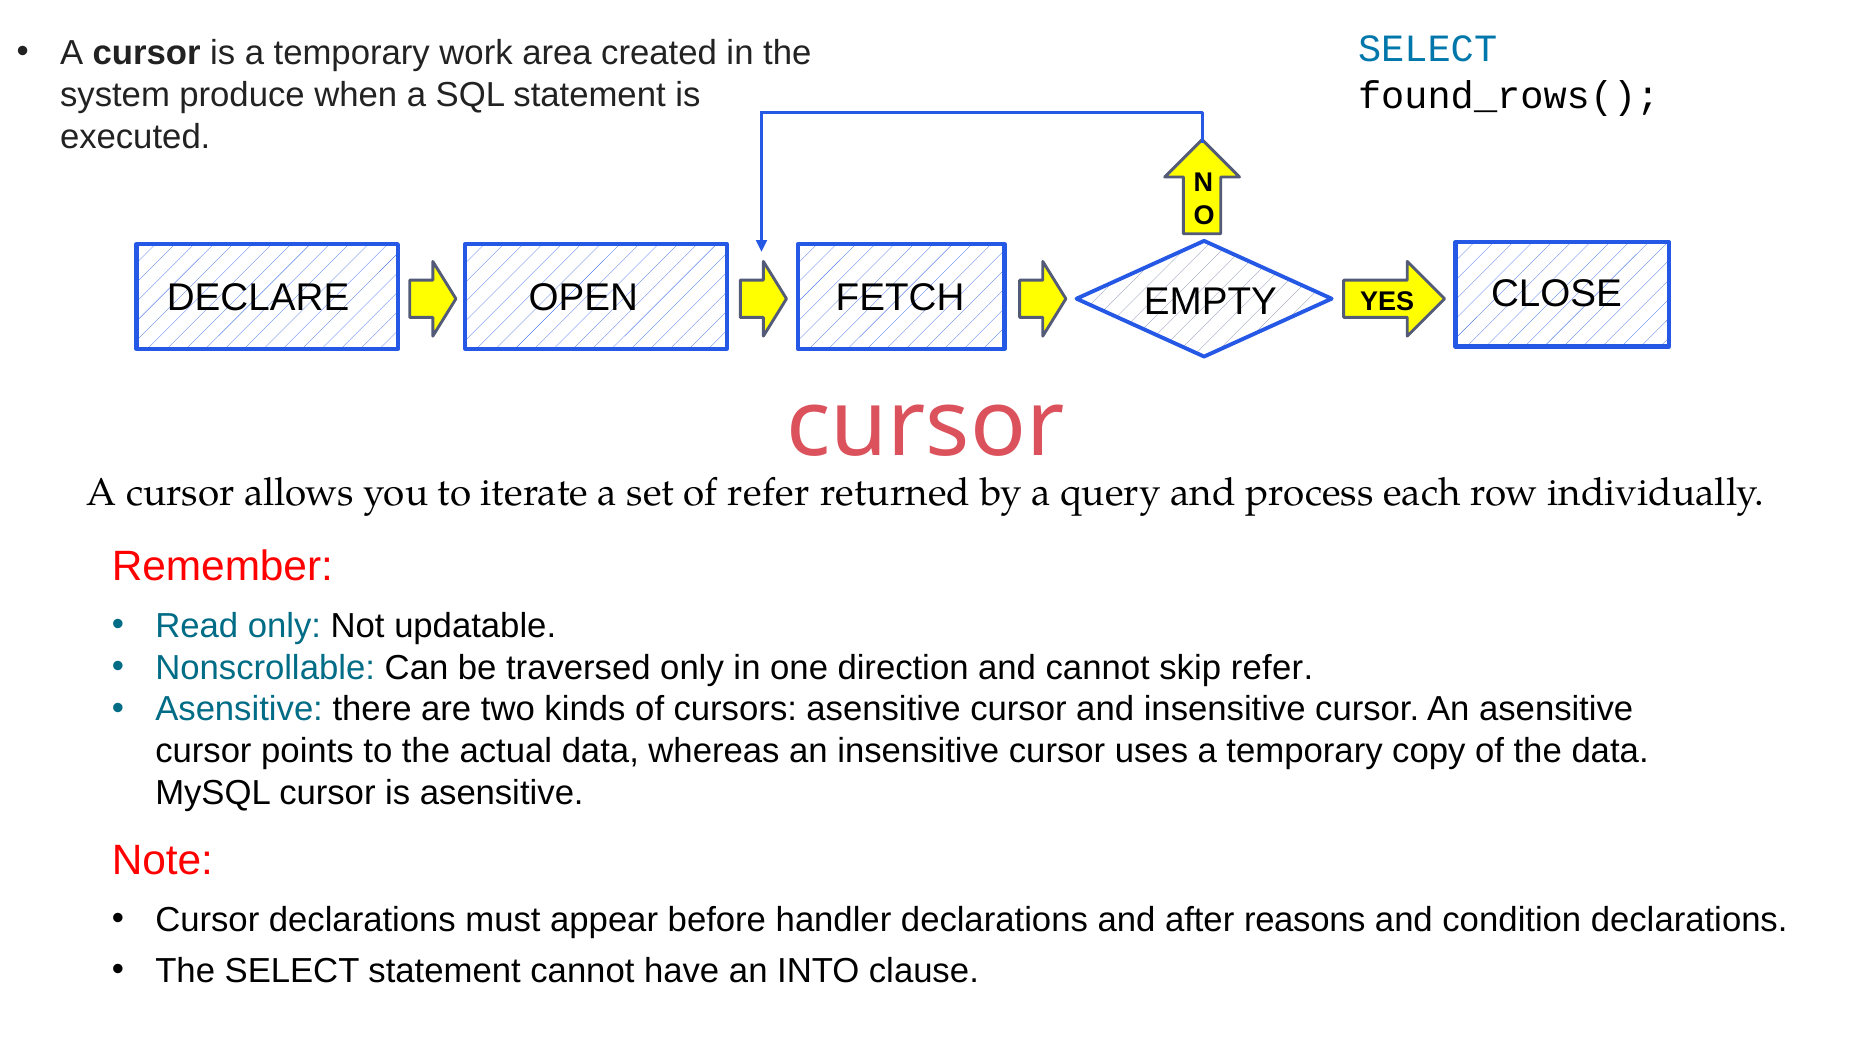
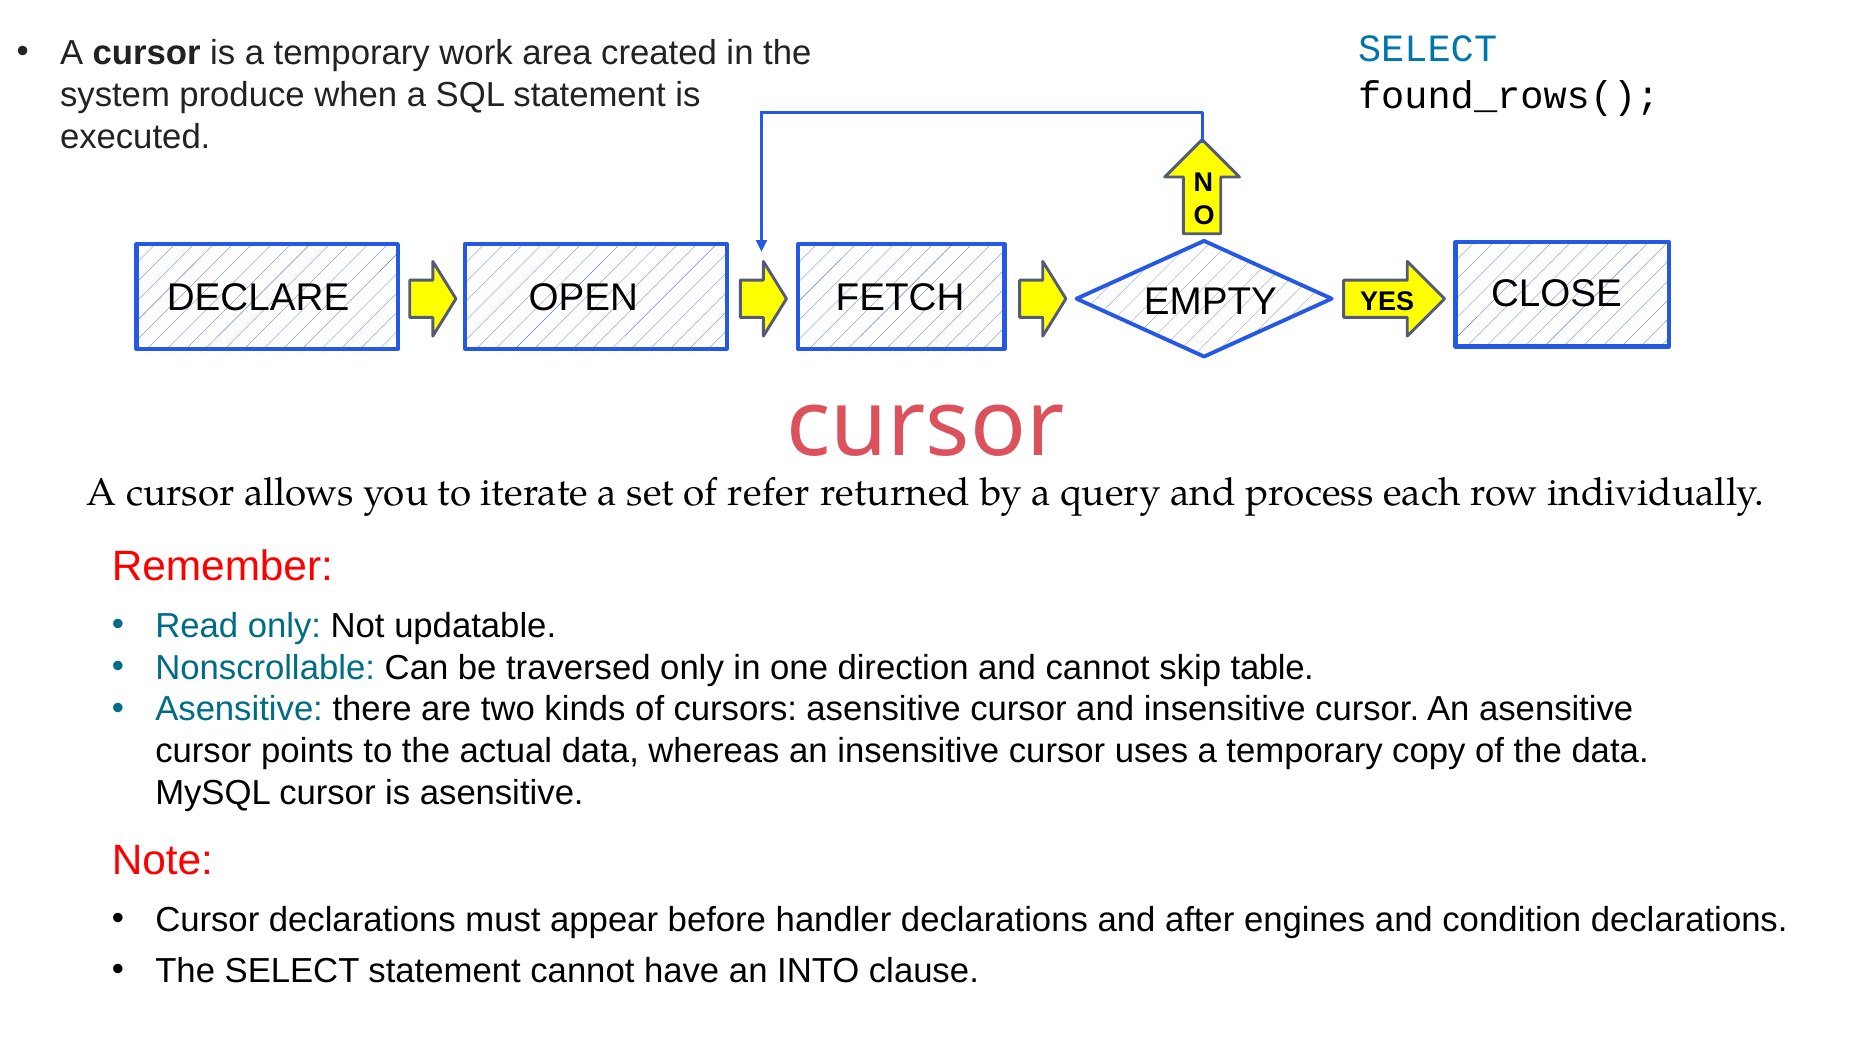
skip refer: refer -> table
reasons: reasons -> engines
